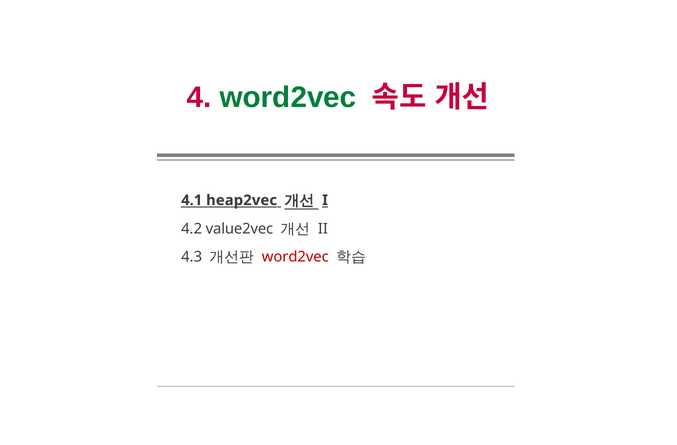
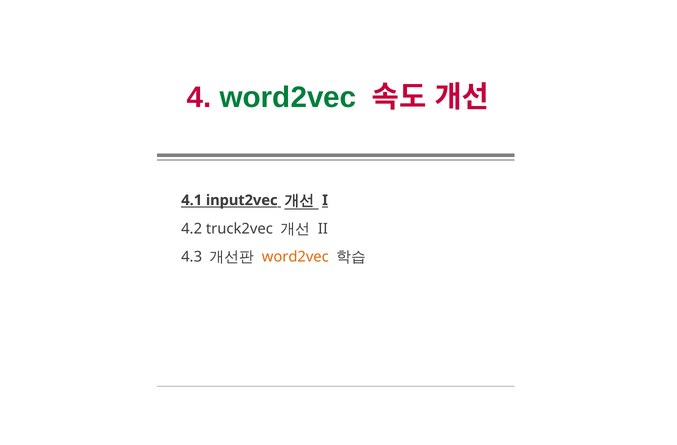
heap2vec: heap2vec -> input2vec
value2vec: value2vec -> truck2vec
word2vec at (295, 257) colour: red -> orange
